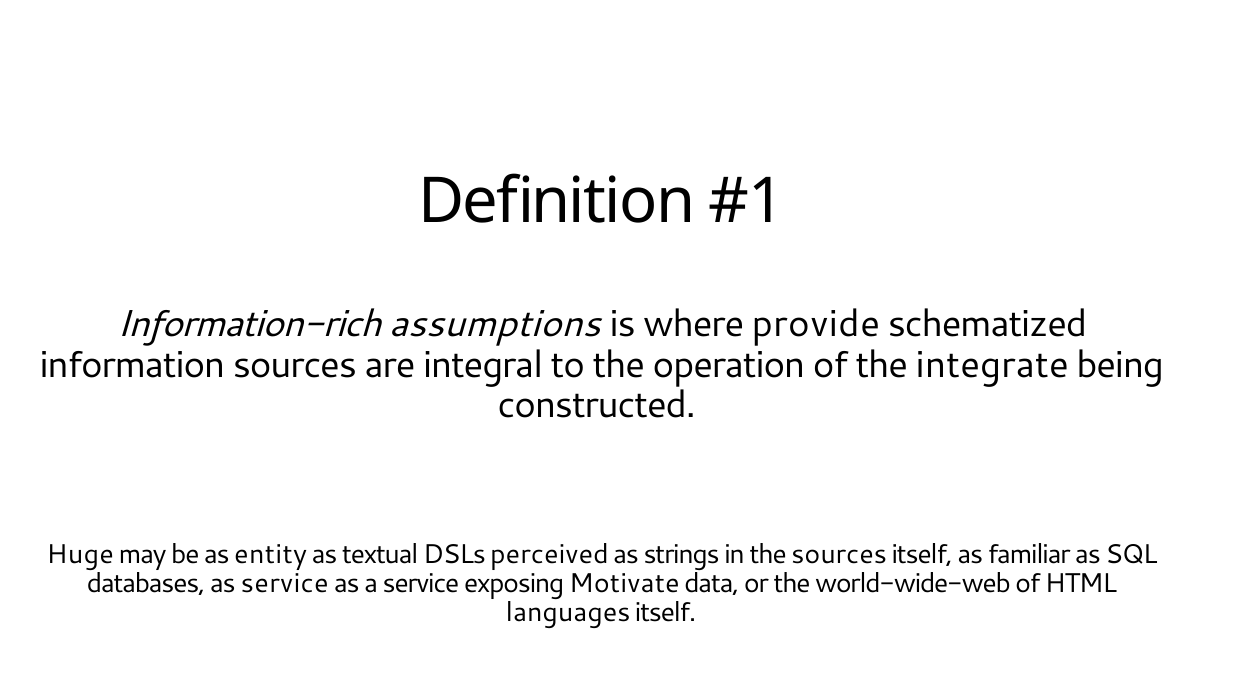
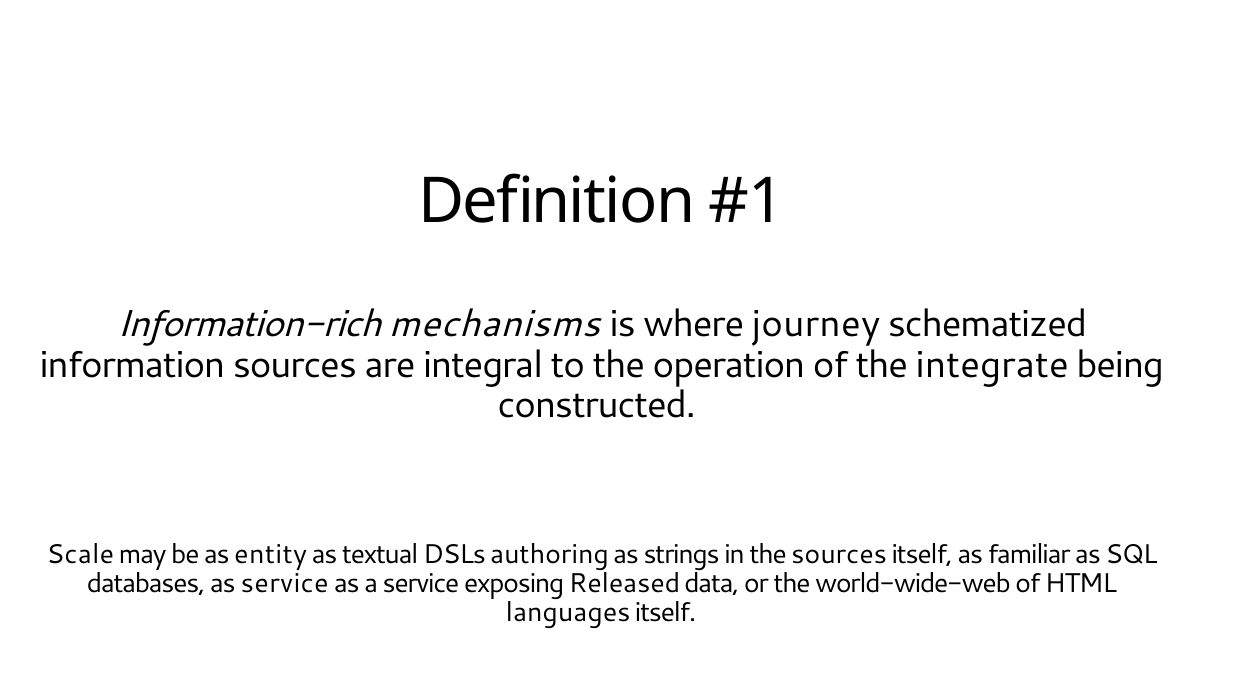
assumptions: assumptions -> mechanisms
provide: provide -> journey
Huge: Huge -> Scale
perceived: perceived -> authoring
Motivate: Motivate -> Released
